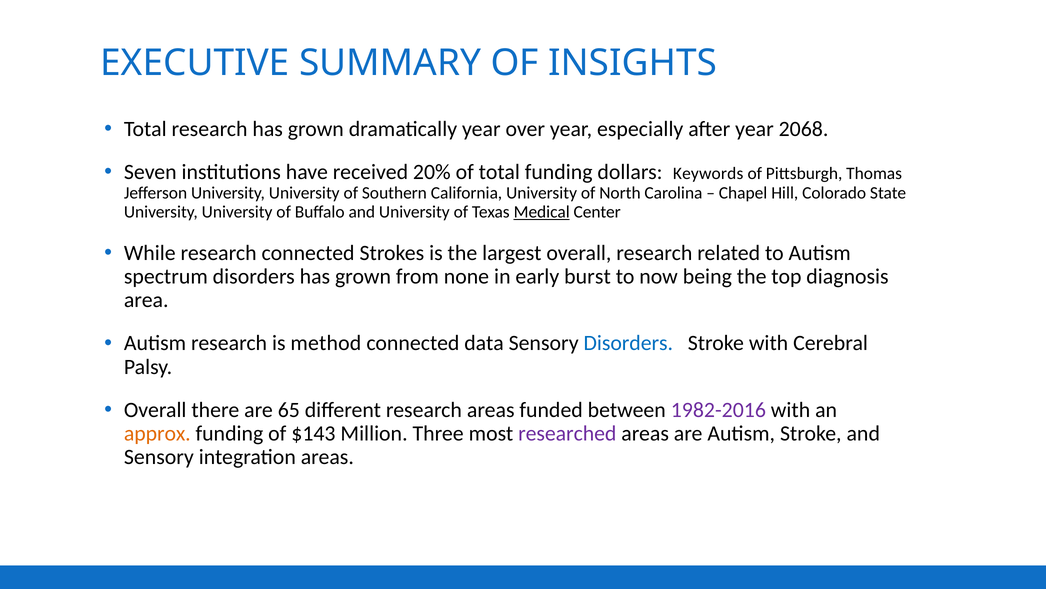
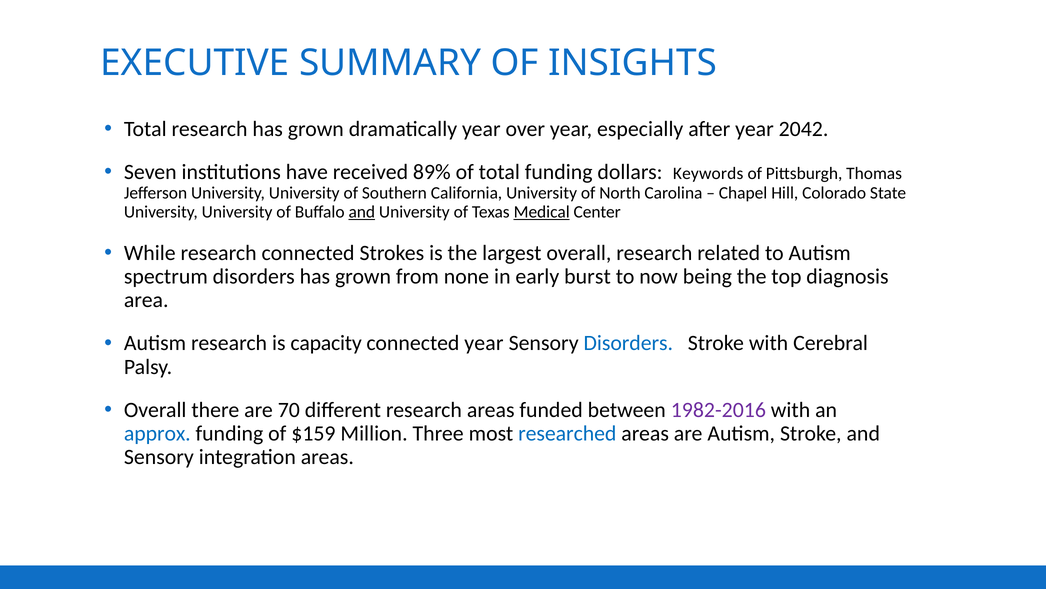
2068: 2068 -> 2042
20%: 20% -> 89%
and at (362, 212) underline: none -> present
method: method -> capacity
connected data: data -> year
65: 65 -> 70
approx colour: orange -> blue
$143: $143 -> $159
researched colour: purple -> blue
